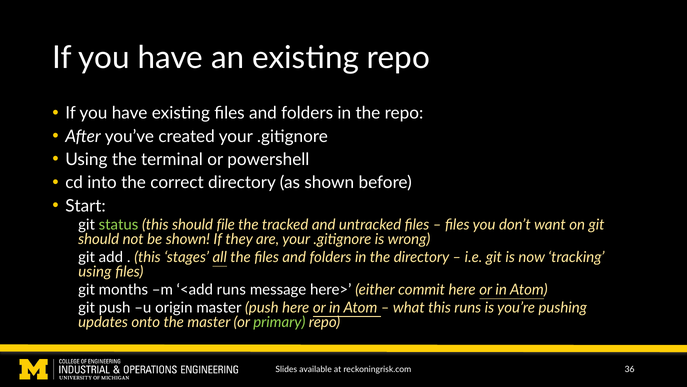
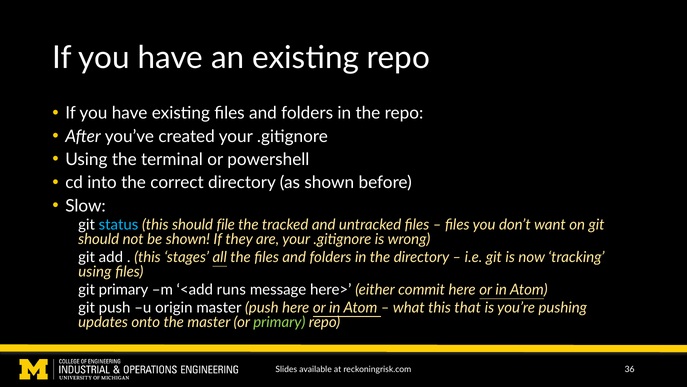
Start: Start -> Slow
status colour: light green -> light blue
git months: months -> primary
this runs: runs -> that
